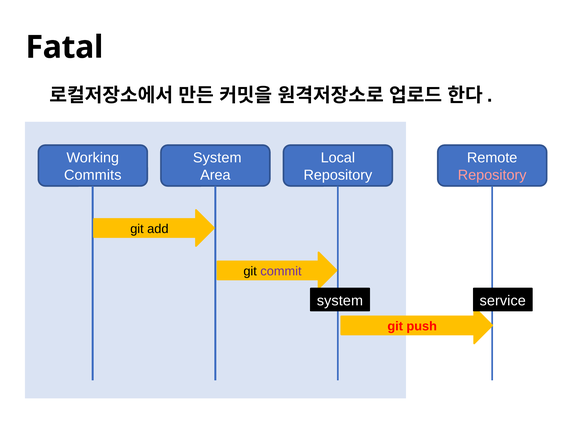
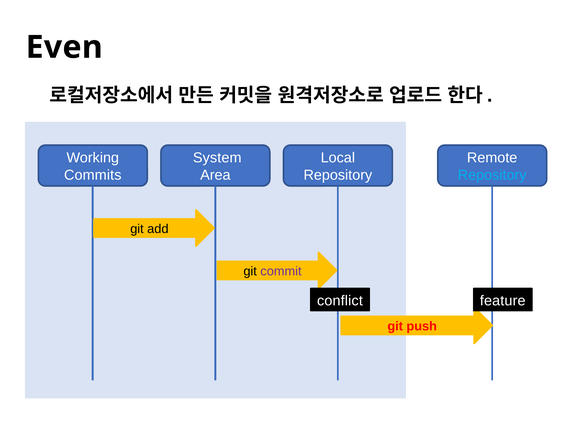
Fatal: Fatal -> Even
Repository at (492, 175) colour: pink -> light blue
system at (340, 301): system -> conflict
service: service -> feature
